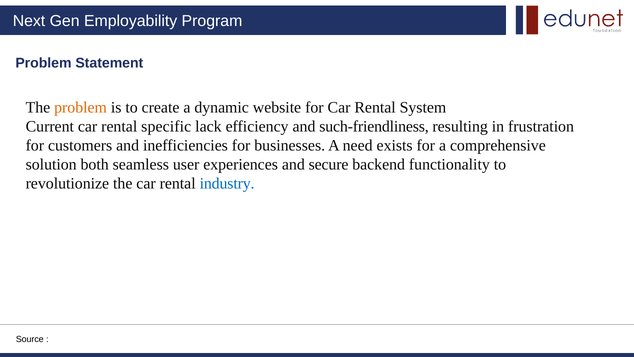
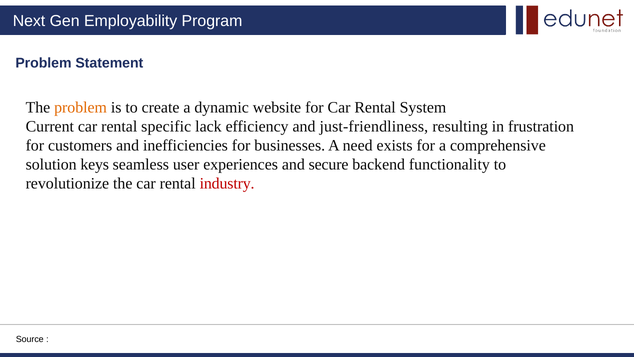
such-friendliness: such-friendliness -> just-friendliness
both: both -> keys
industry colour: blue -> red
